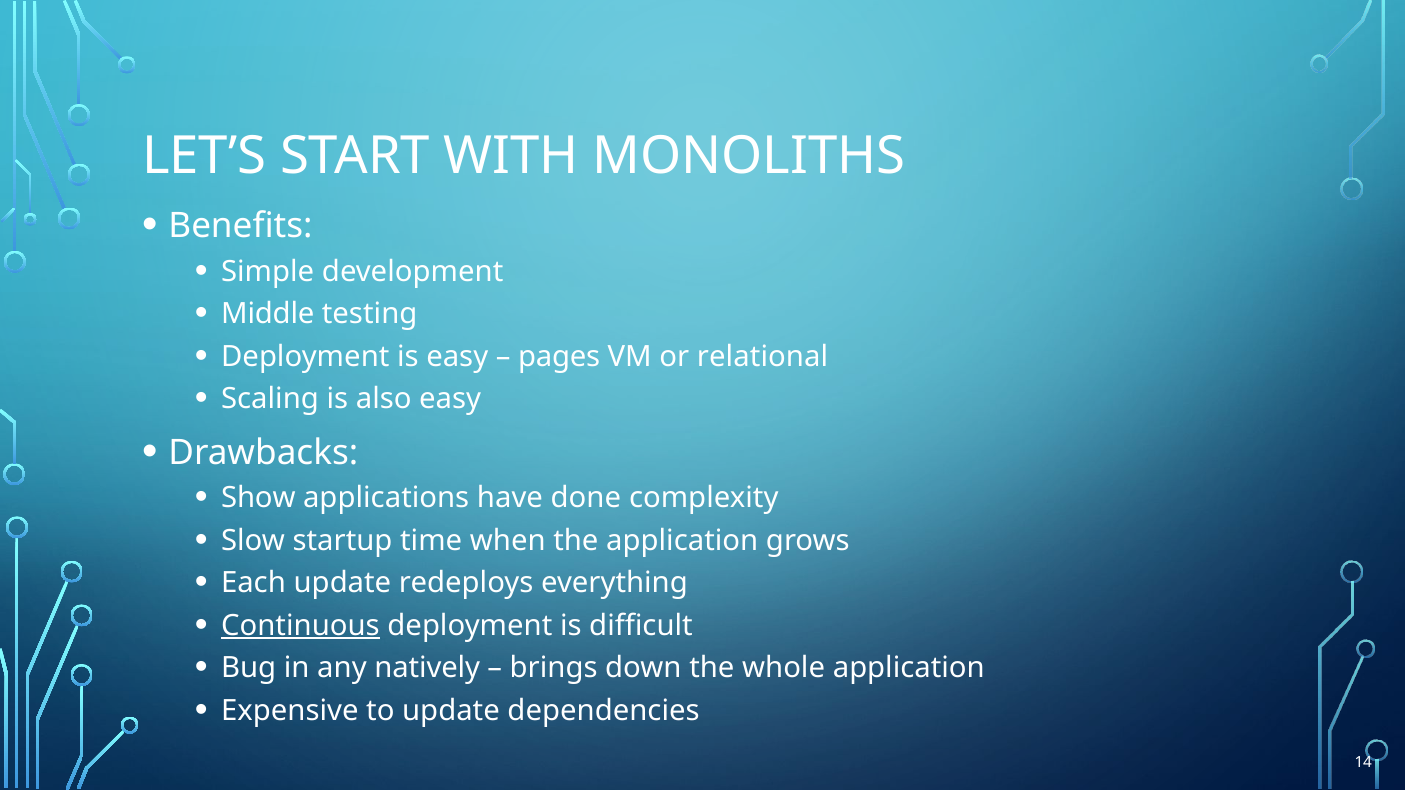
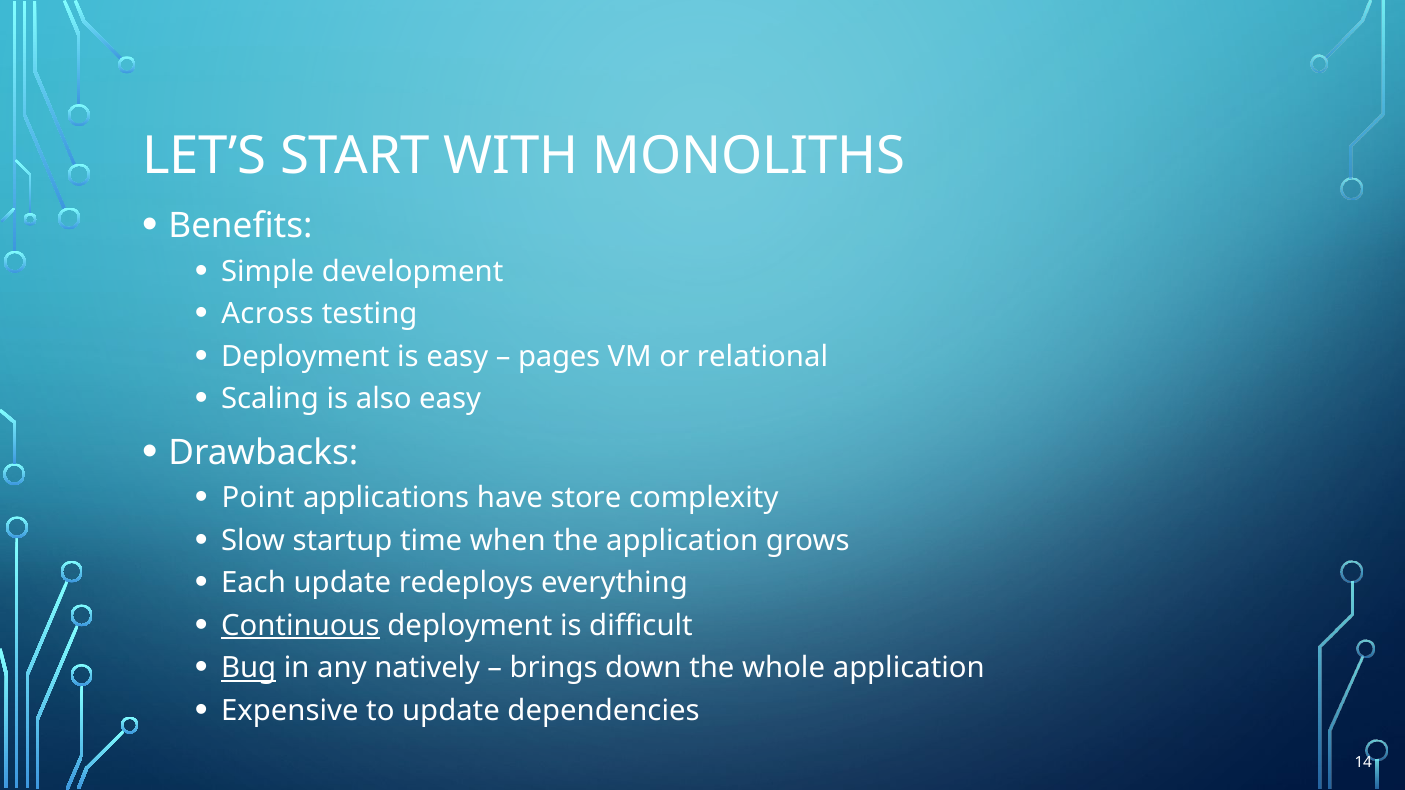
Middle: Middle -> Across
Show: Show -> Point
done: done -> store
Bug underline: none -> present
